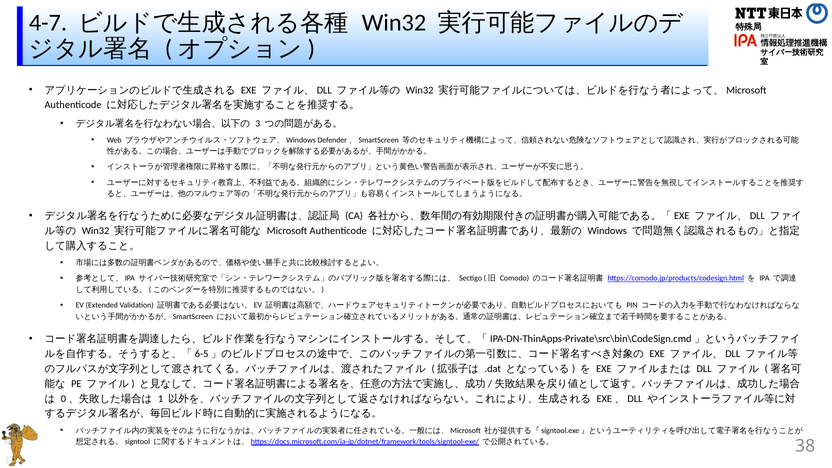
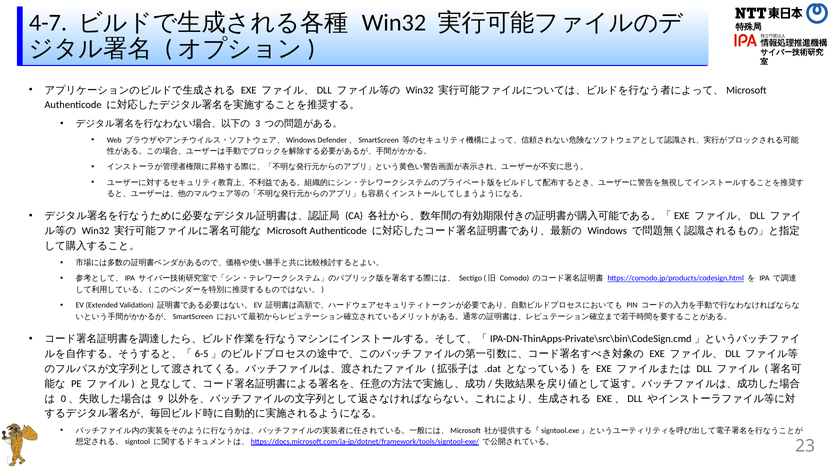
1: 1 -> 9
38: 38 -> 23
